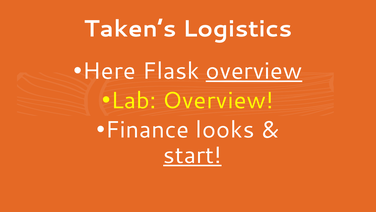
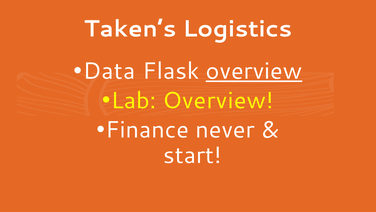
Here: Here -> Data
looks: looks -> never
start underline: present -> none
